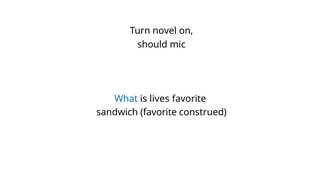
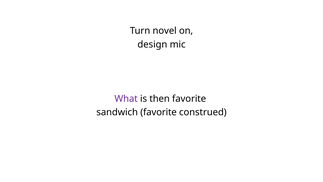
should: should -> design
What colour: blue -> purple
lives: lives -> then
